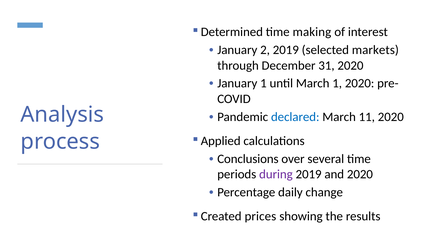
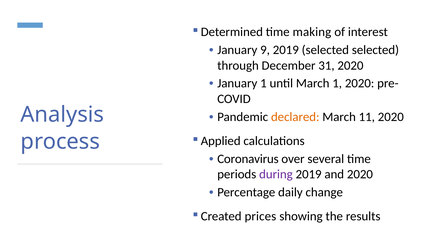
2: 2 -> 9
selected markets: markets -> selected
declared colour: blue -> orange
Conclusions: Conclusions -> Coronavirus
